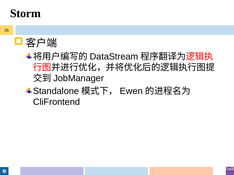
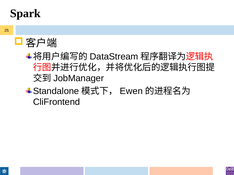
Storm: Storm -> Spark
